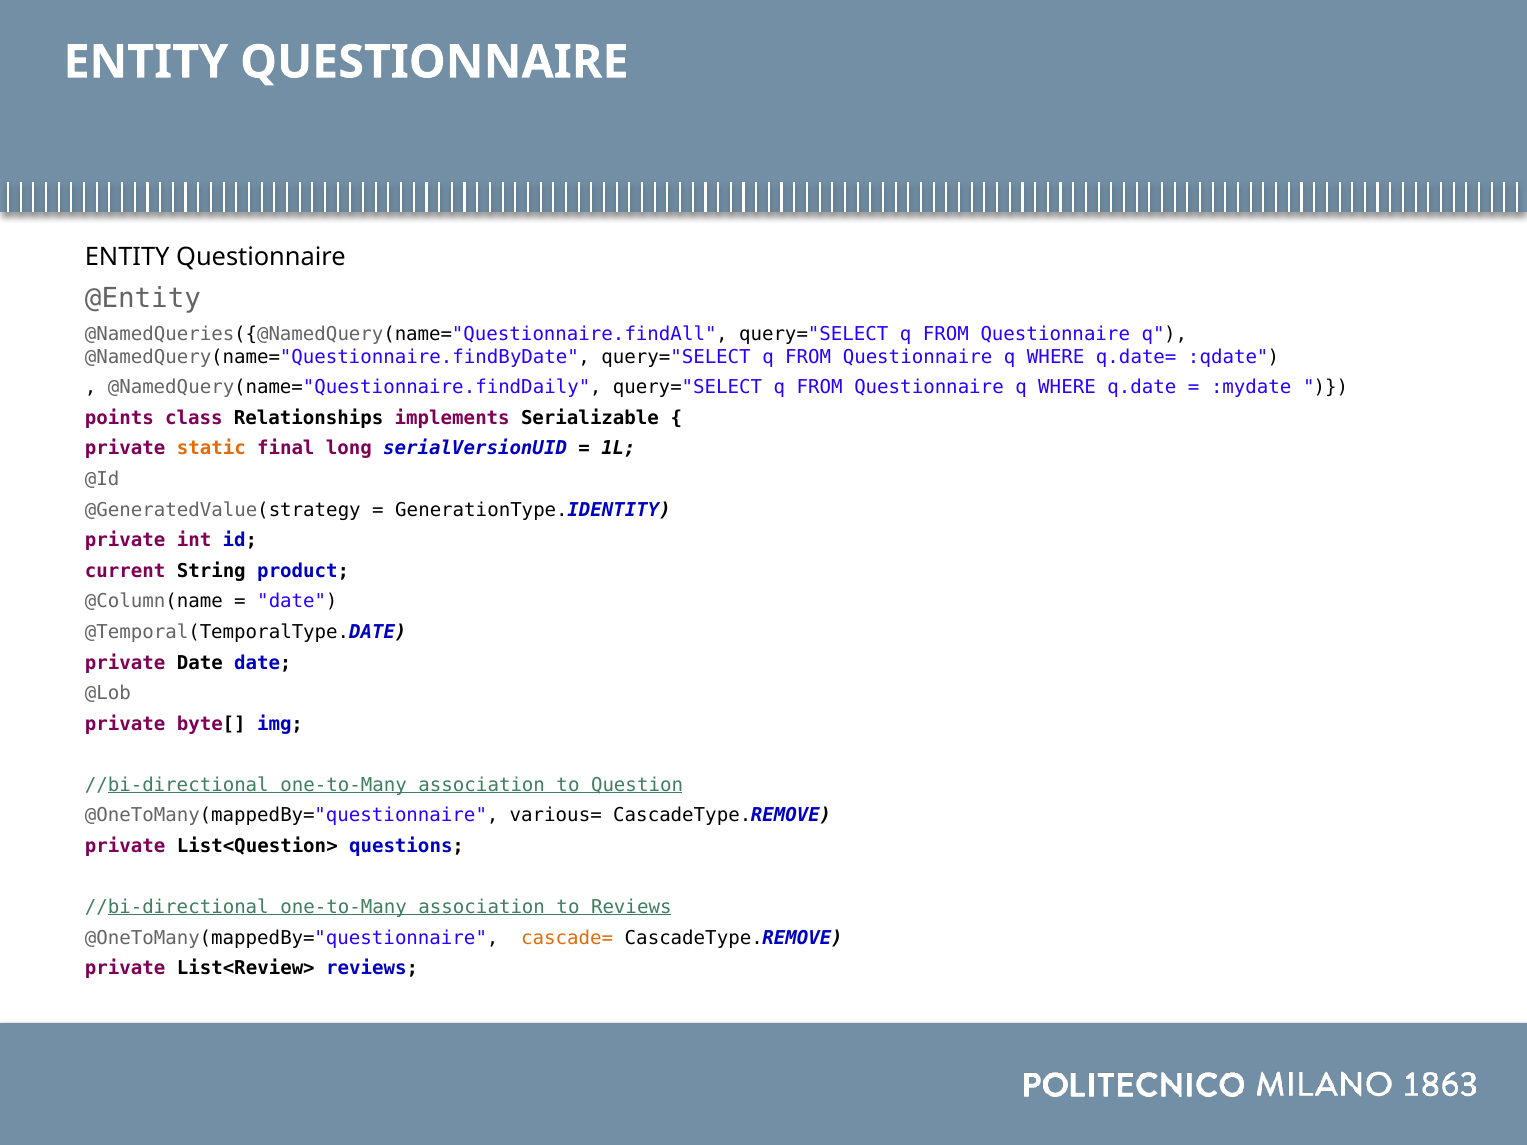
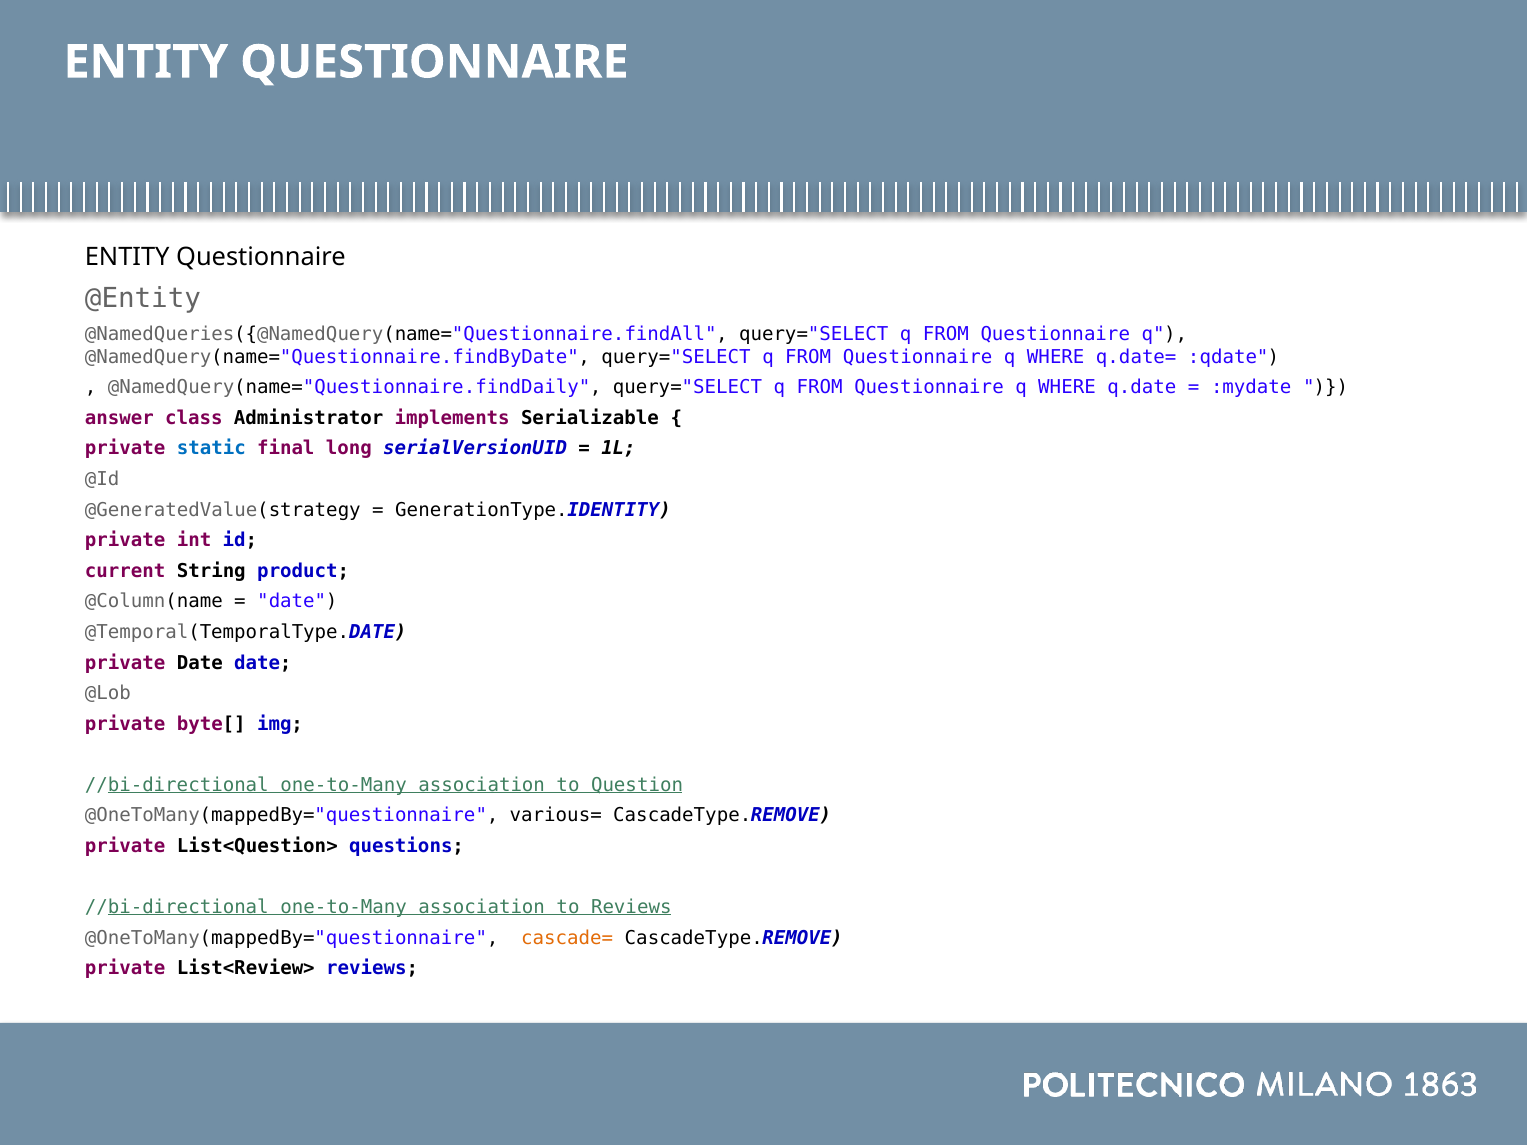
points: points -> answer
Relationships: Relationships -> Administrator
static colour: orange -> blue
